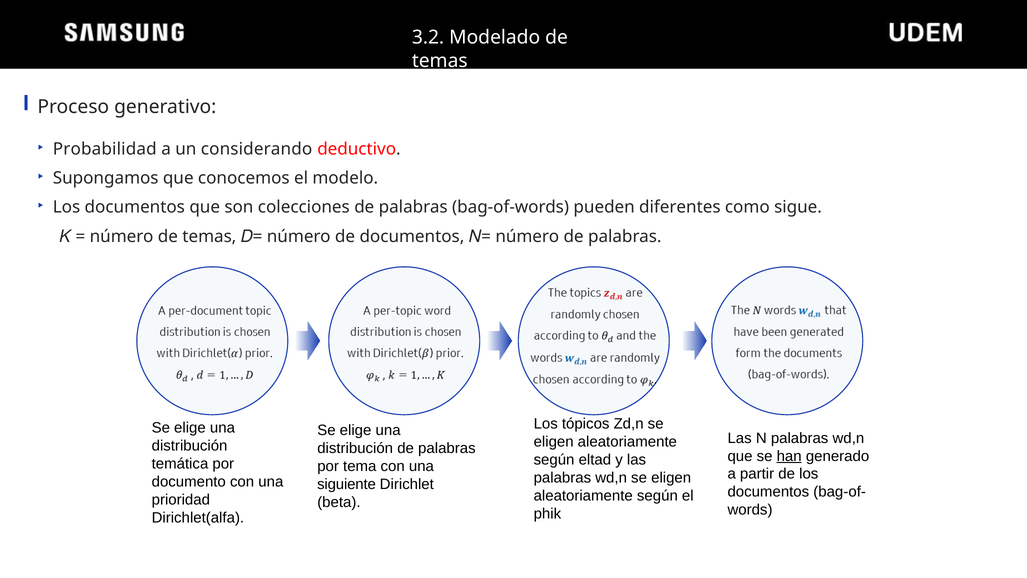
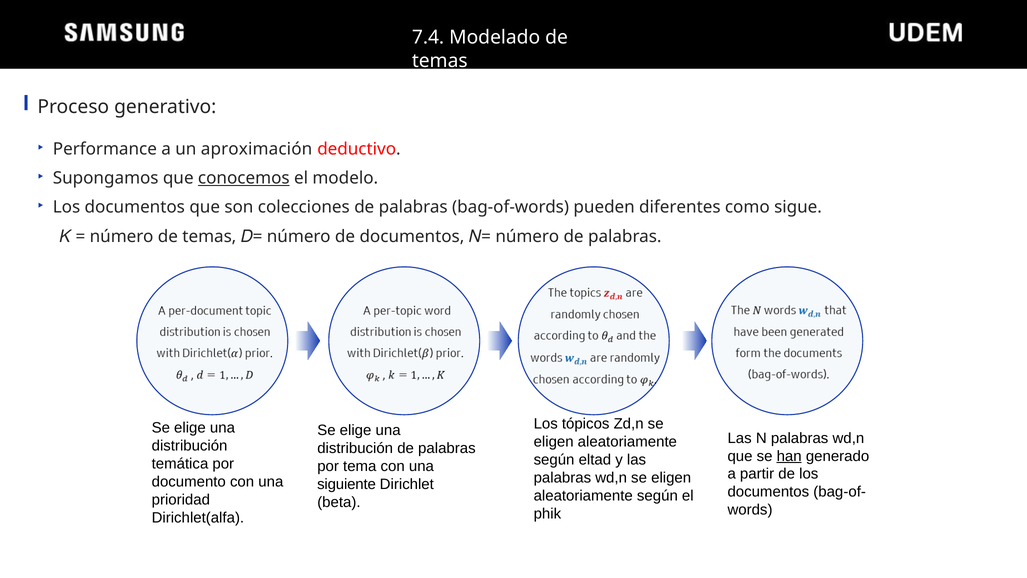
3.2: 3.2 -> 7.4
Probabilidad: Probabilidad -> Performance
considerando: considerando -> aproximación
conocemos underline: none -> present
